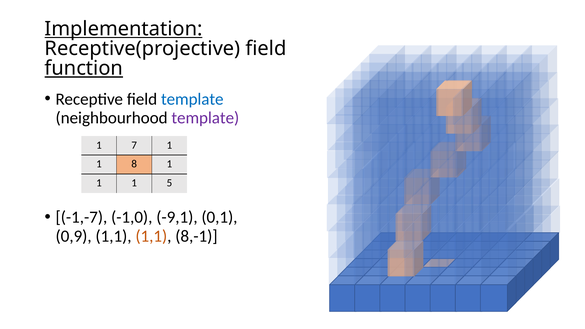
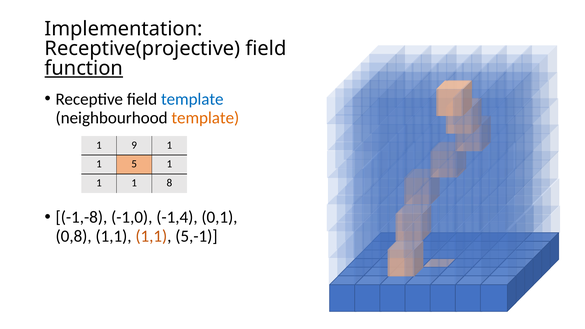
Implementation underline: present -> none
template at (205, 118) colour: purple -> orange
7: 7 -> 9
8: 8 -> 5
5: 5 -> 8
-1,-7: -1,-7 -> -1,-8
-9,1: -9,1 -> -1,4
0,9: 0,9 -> 0,8
8,-1: 8,-1 -> 5,-1
